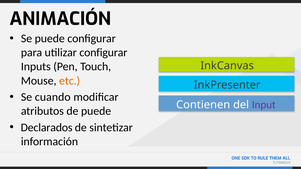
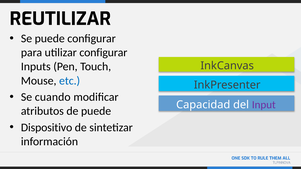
ANIMACIÓN: ANIMACIÓN -> REUTILIZAR
etc colour: orange -> blue
Contienen: Contienen -> Capacidad
Declarados: Declarados -> Dispositivo
